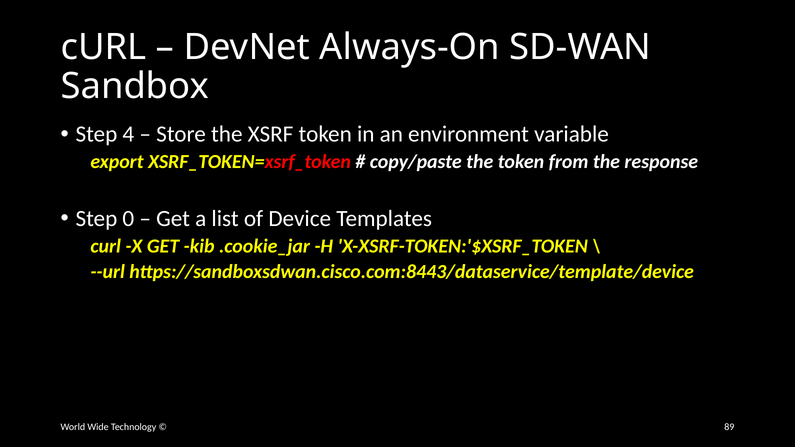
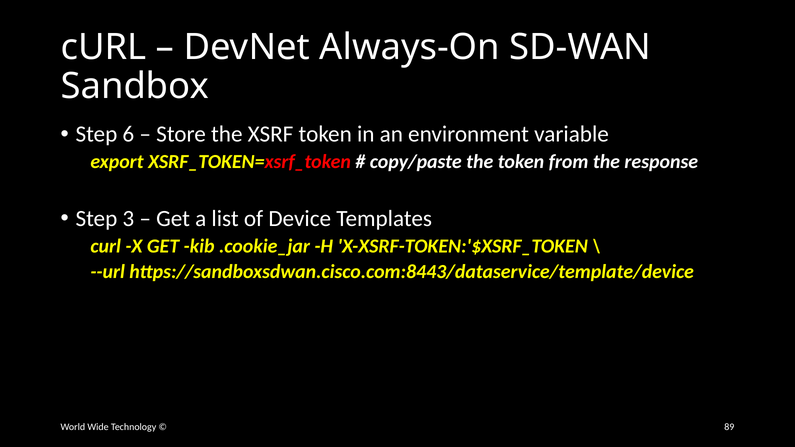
4: 4 -> 6
0: 0 -> 3
